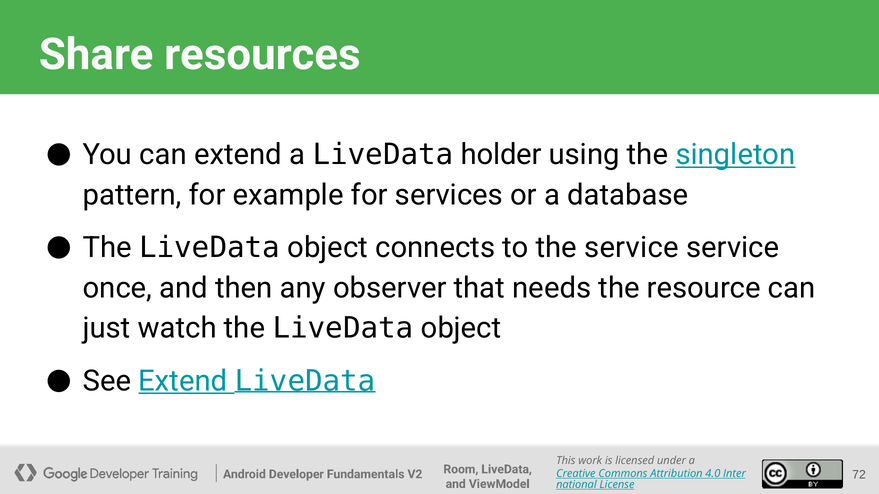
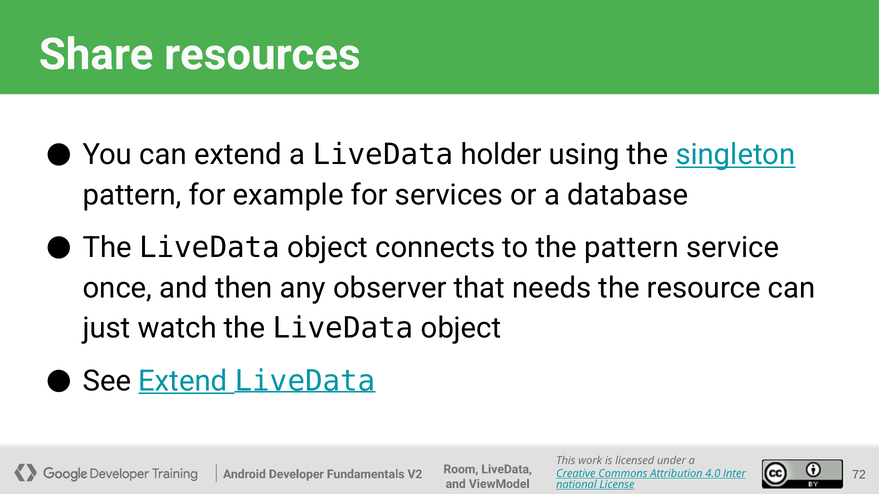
the service: service -> pattern
